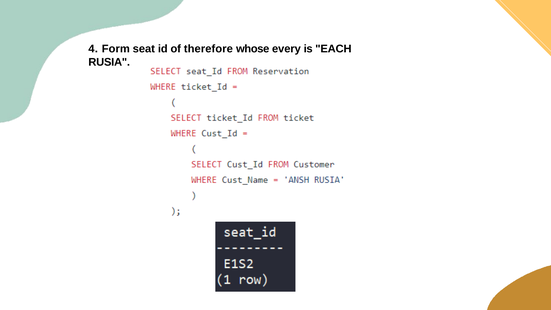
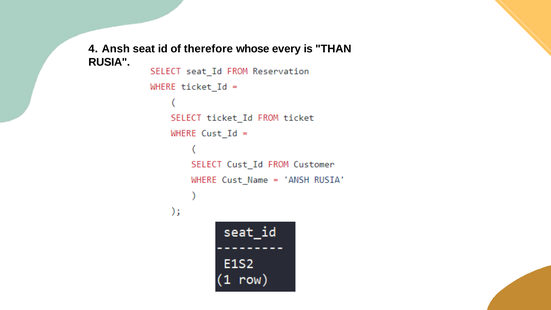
Form: Form -> Ansh
EACH: EACH -> THAN
